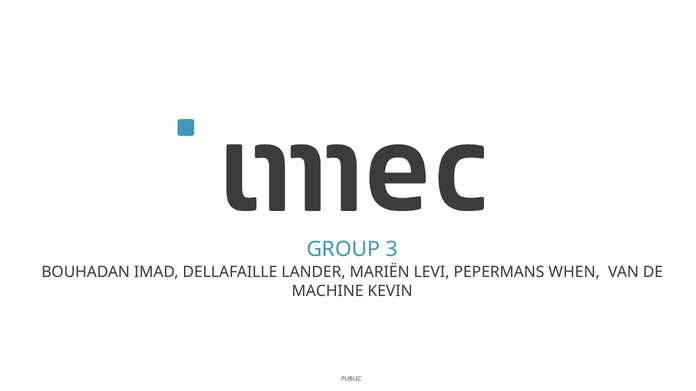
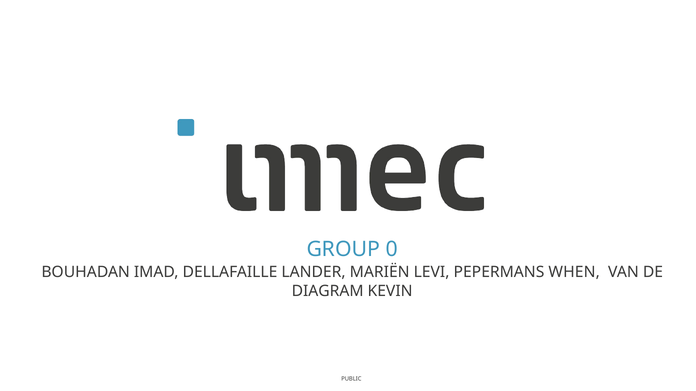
3: 3 -> 0
MACHINE: MACHINE -> DIAGRAM
